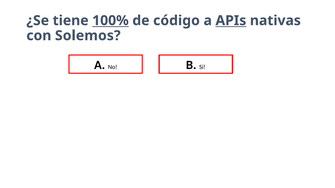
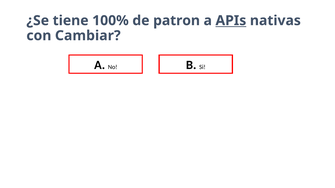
100% underline: present -> none
código: código -> patron
Solemos: Solemos -> Cambiar
